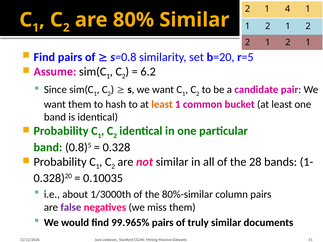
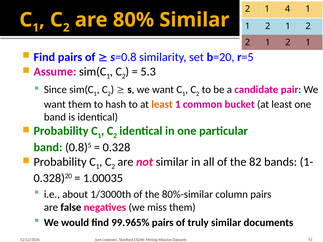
6.2: 6.2 -> 5.3
28: 28 -> 82
0.10035: 0.10035 -> 1.00035
false colour: purple -> black
